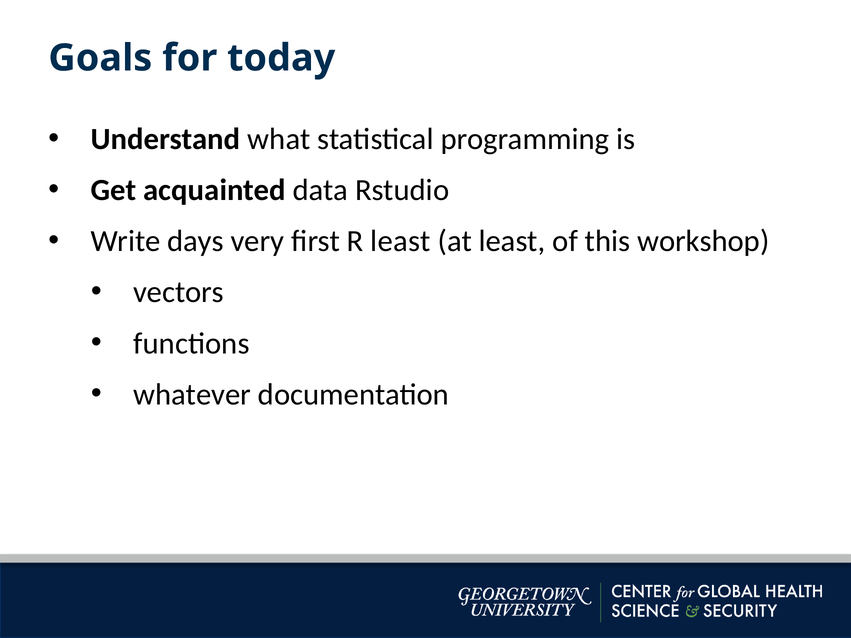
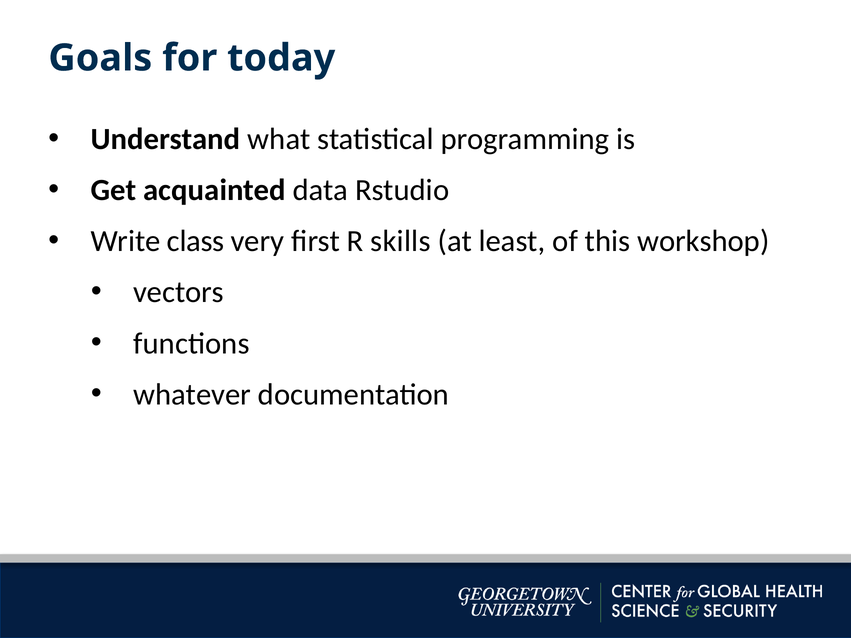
days: days -> class
R least: least -> skills
